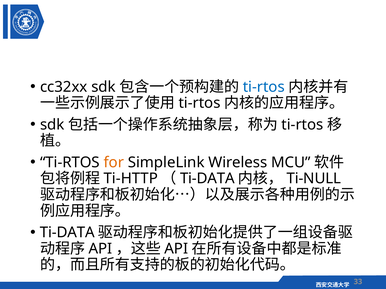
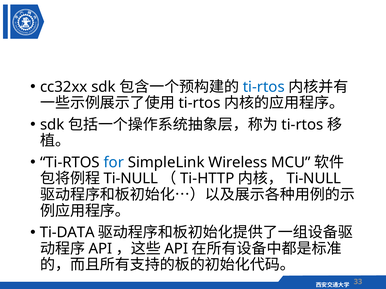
for colour: orange -> blue
Ti-HTTP at (131, 179): Ti-HTTP -> Ti-NULL
Ti-DATA at (207, 179): Ti-DATA -> Ti-HTTP
